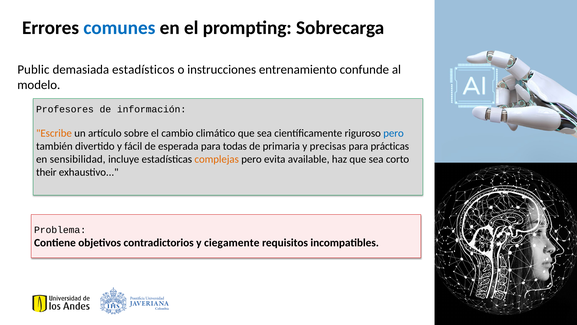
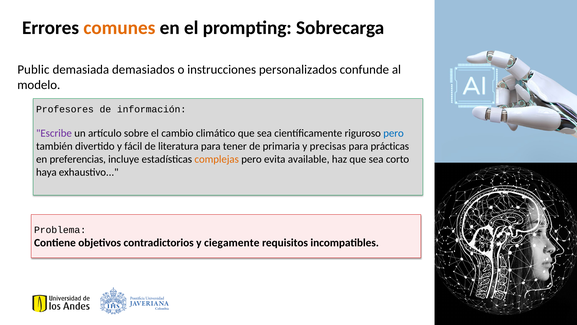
comunes colour: blue -> orange
estadísticos: estadísticos -> demasiados
entrenamiento: entrenamiento -> personalizados
Escribe colour: orange -> purple
esperada: esperada -> literatura
todas: todas -> tener
sensibilidad: sensibilidad -> preferencias
their: their -> haya
